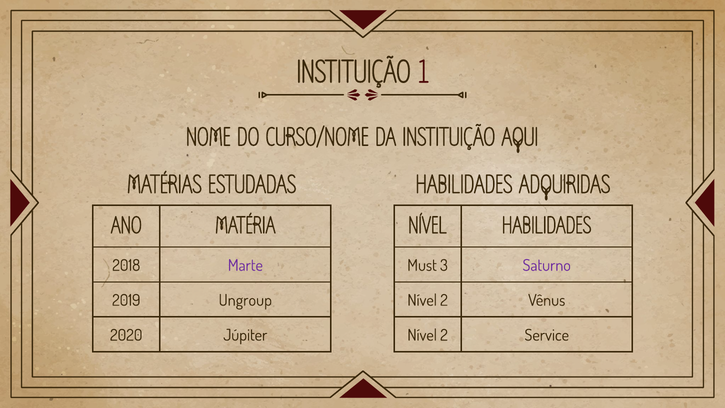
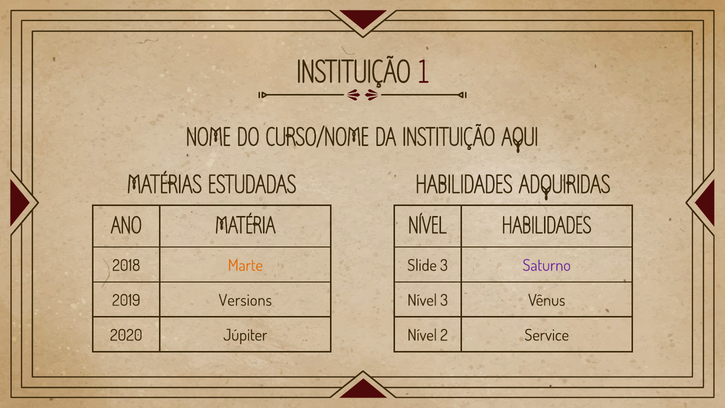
Marte colour: purple -> orange
Must: Must -> Slide
Ungroup: Ungroup -> Versions
2 at (444, 300): 2 -> 3
